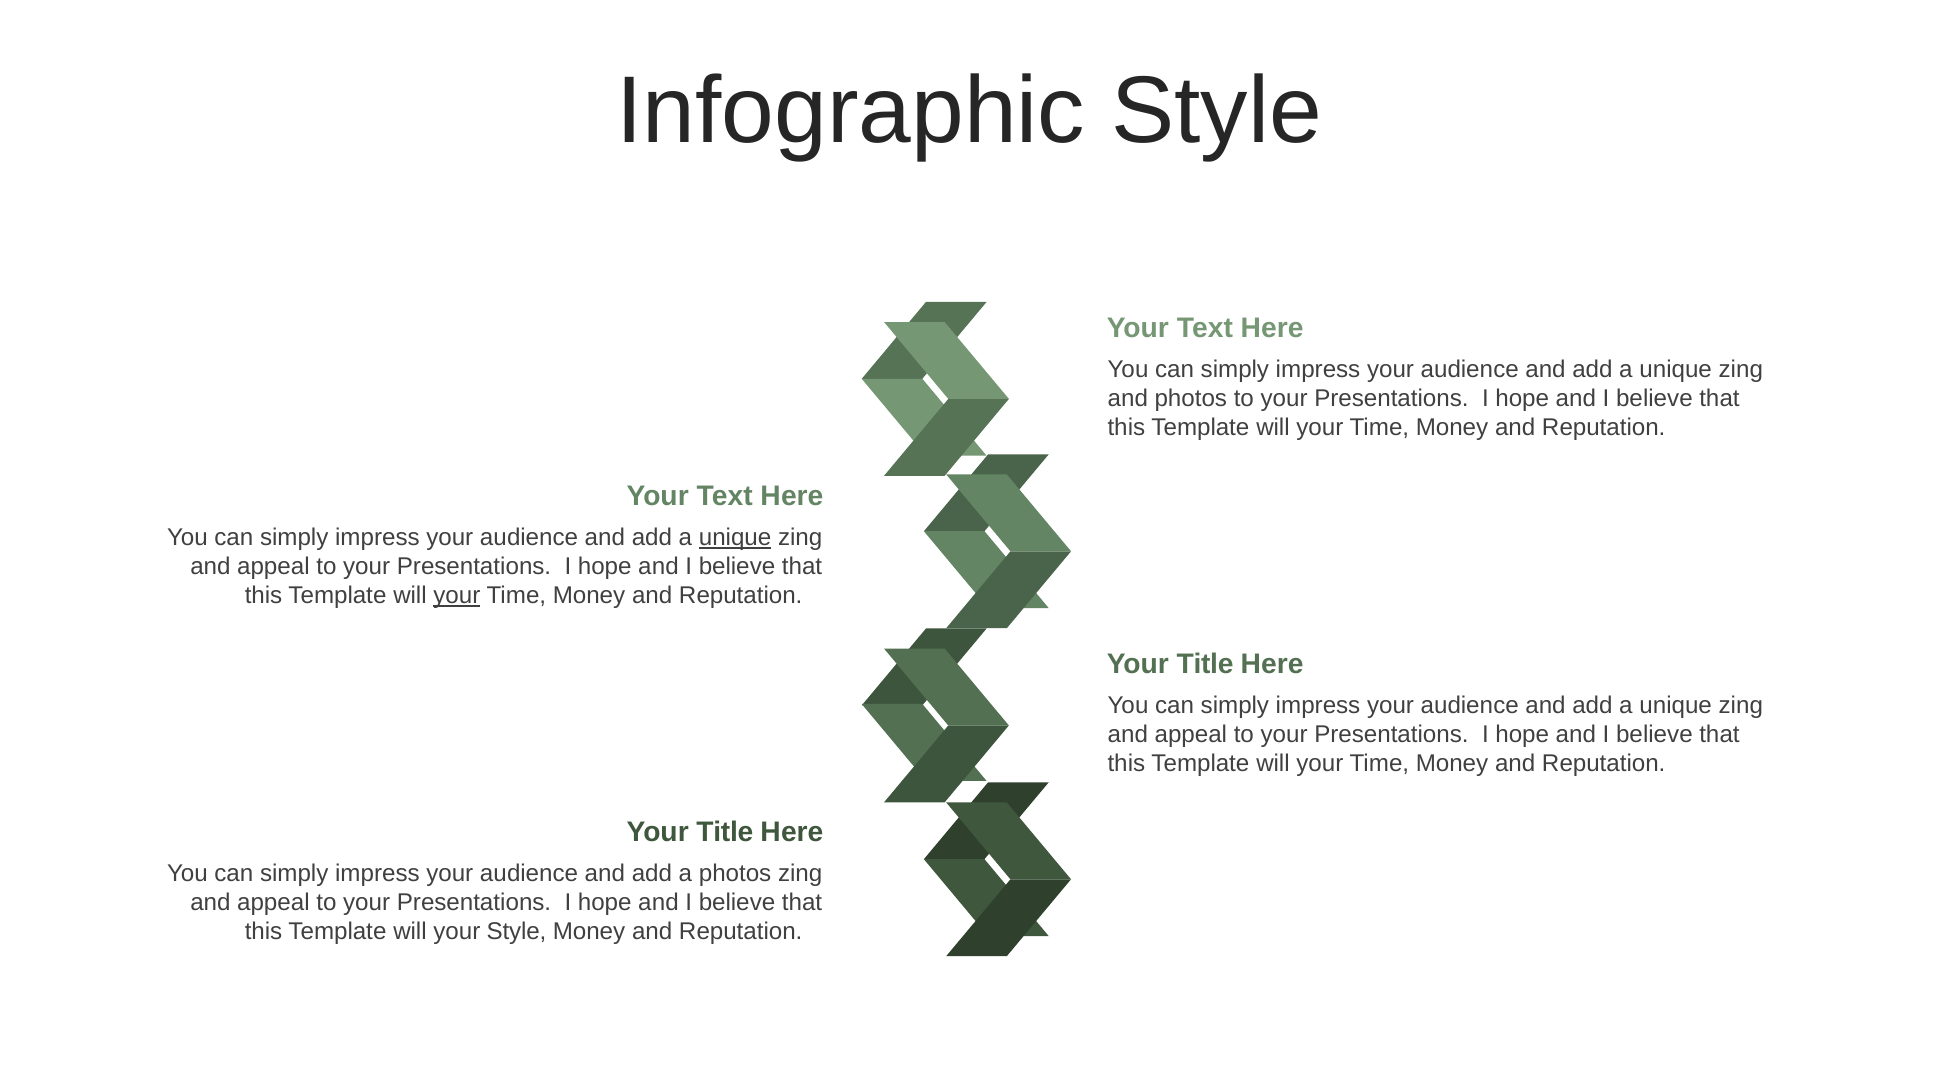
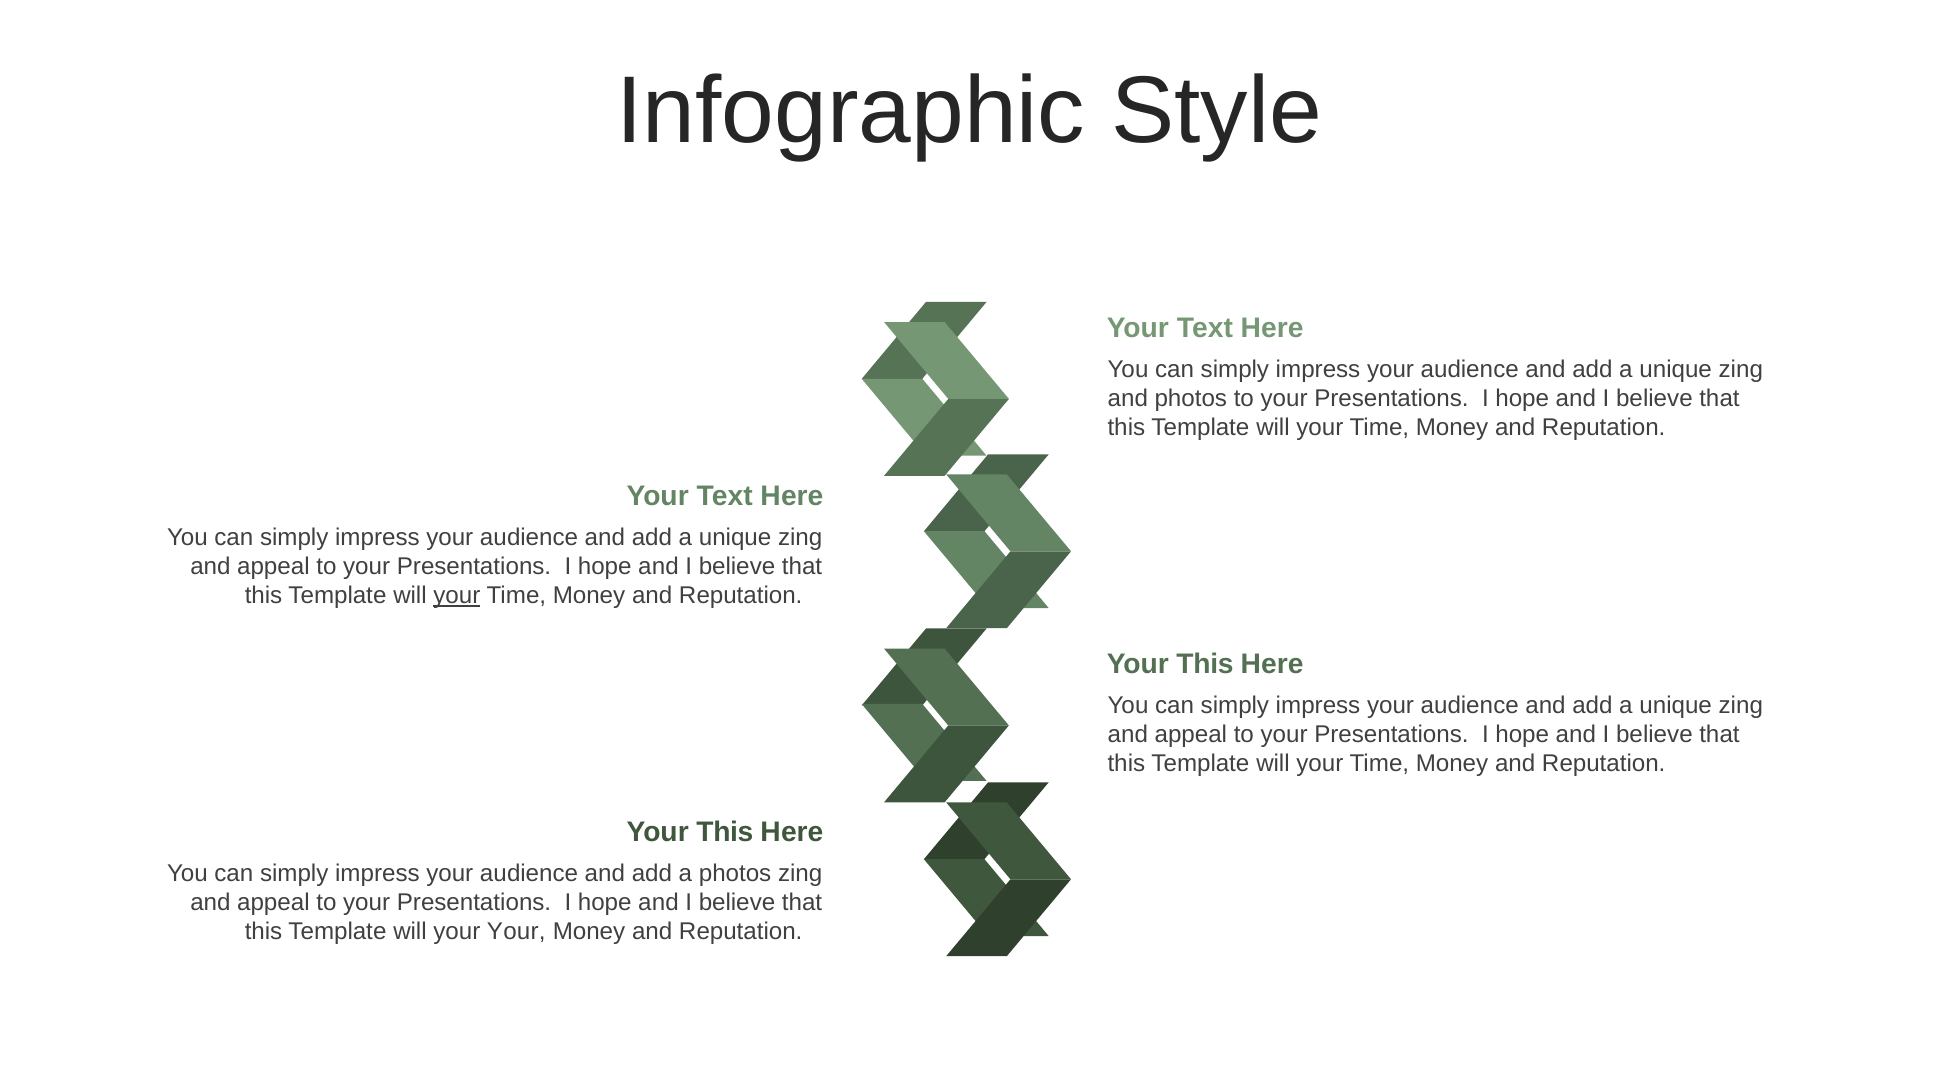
unique at (735, 537) underline: present -> none
Title at (1205, 664): Title -> This
Title at (725, 832): Title -> This
your Style: Style -> Your
